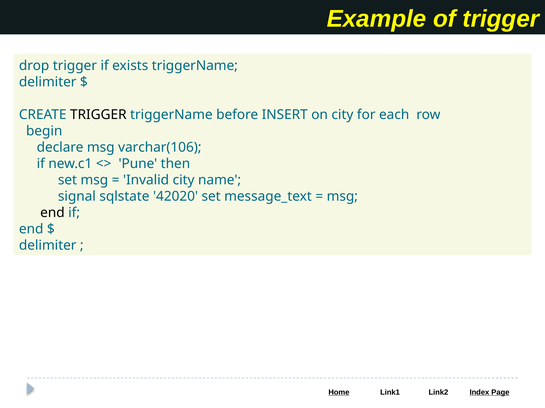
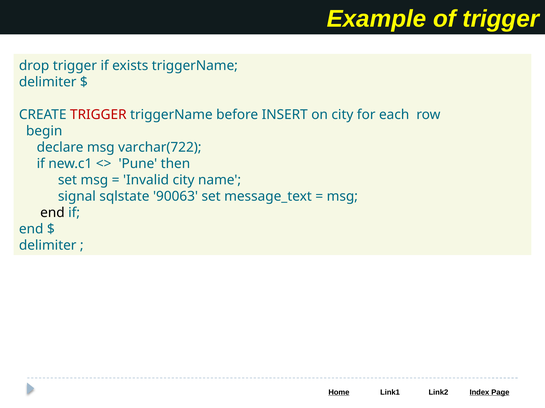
TRIGGER at (98, 115) colour: black -> red
varchar(106: varchar(106 -> varchar(722
42020: 42020 -> 90063
